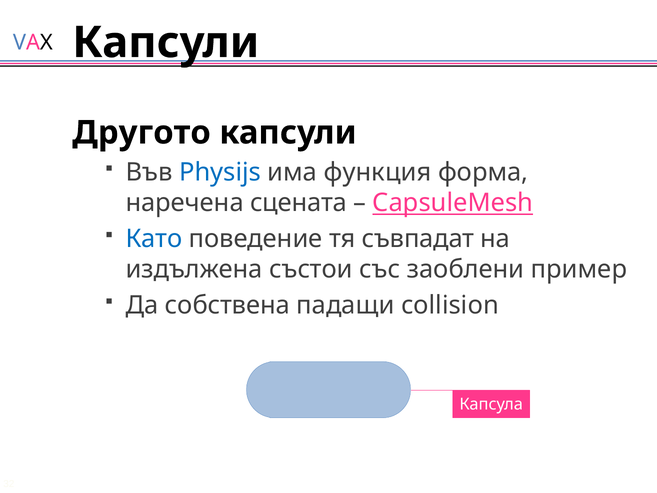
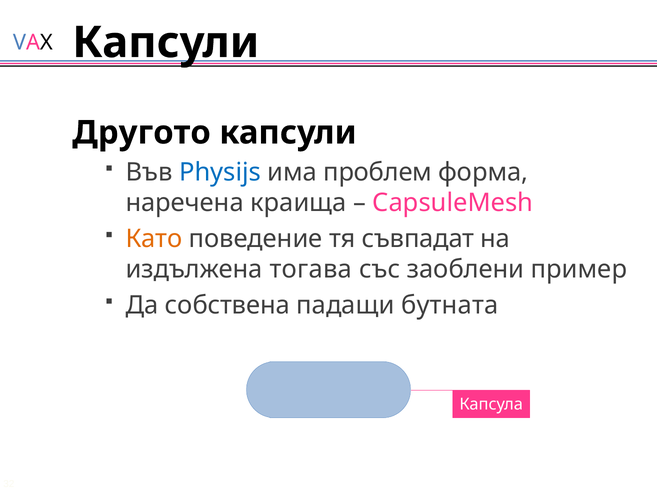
функция: функция -> проблем
сцената: сцената -> краища
CapsuleMesh underline: present -> none
Като colour: blue -> orange
състои: състои -> тогава
collision: collision -> бутната
